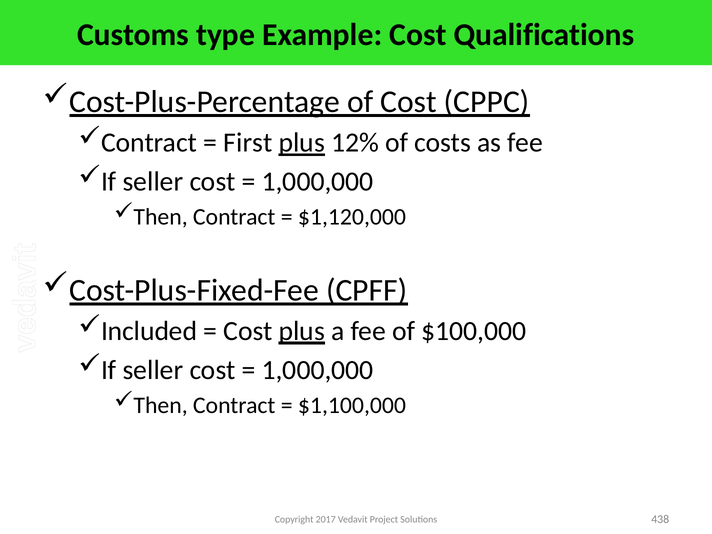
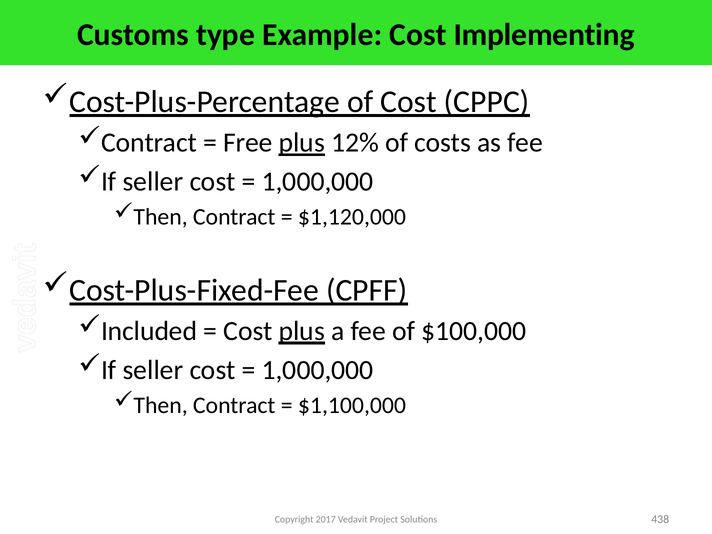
Qualifications: Qualifications -> Implementing
First: First -> Free
